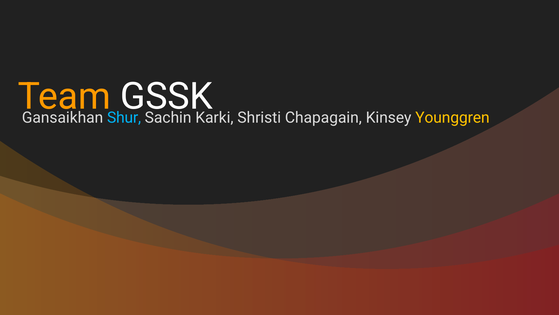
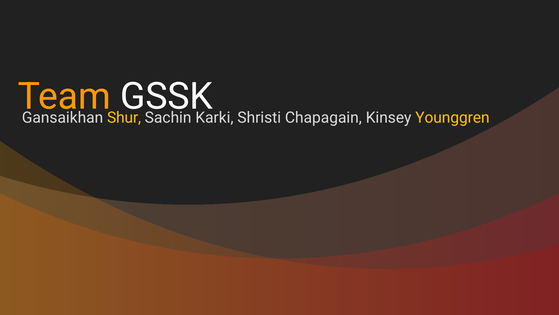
Shur colour: light blue -> yellow
